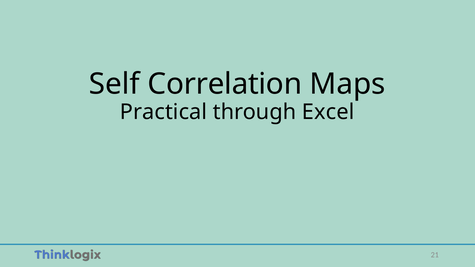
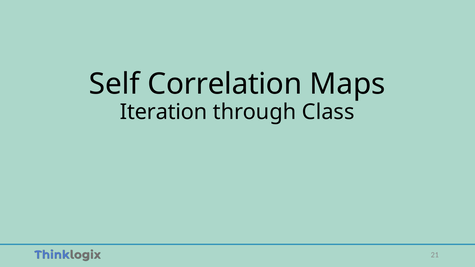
Practical: Practical -> Iteration
Excel: Excel -> Class
